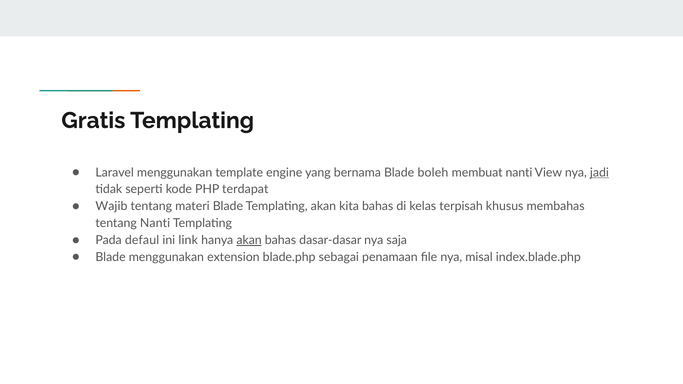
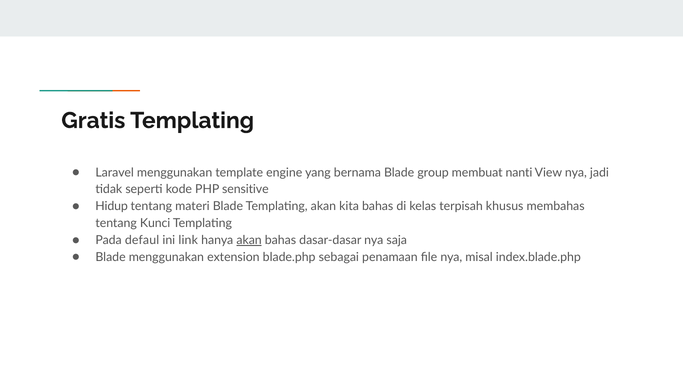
boleh: boleh -> group
jadi underline: present -> none
terdapat: terdapat -> sensitive
Wajib: Wajib -> Hidup
tentang Nanti: Nanti -> Kunci
